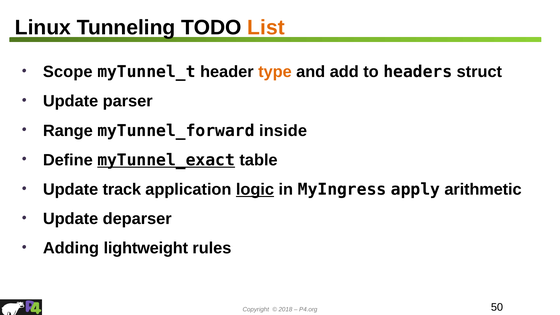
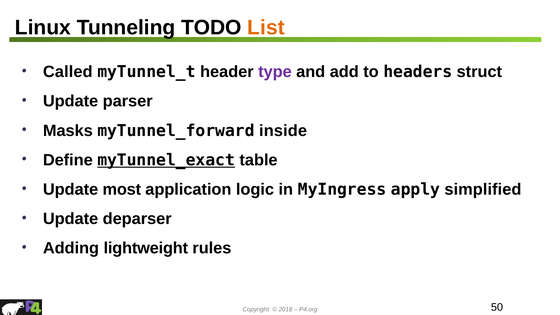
Scope: Scope -> Called
type colour: orange -> purple
Range: Range -> Masks
track: track -> most
logic underline: present -> none
arithmetic: arithmetic -> simplified
